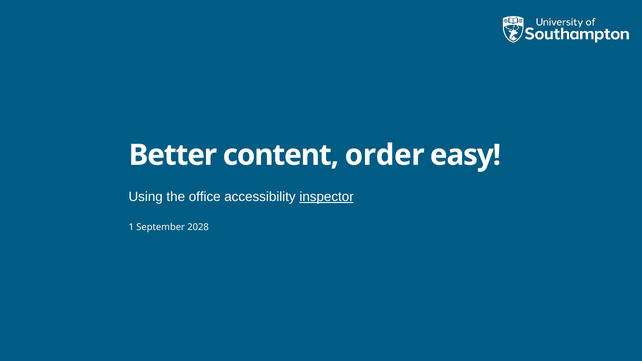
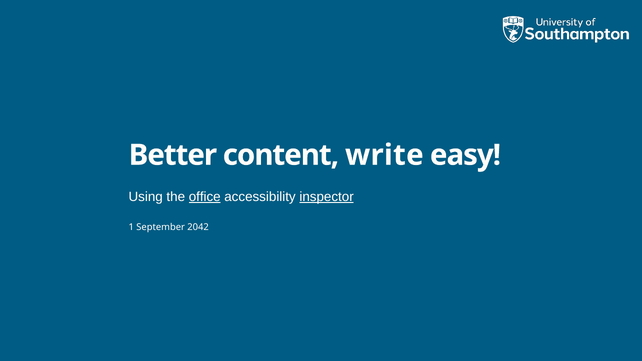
order: order -> write
office underline: none -> present
2028: 2028 -> 2042
